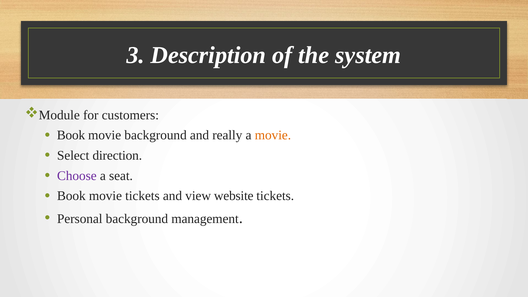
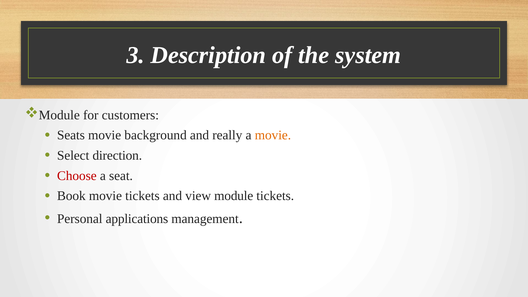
Book at (71, 135): Book -> Seats
Choose colour: purple -> red
view website: website -> module
Personal background: background -> applications
